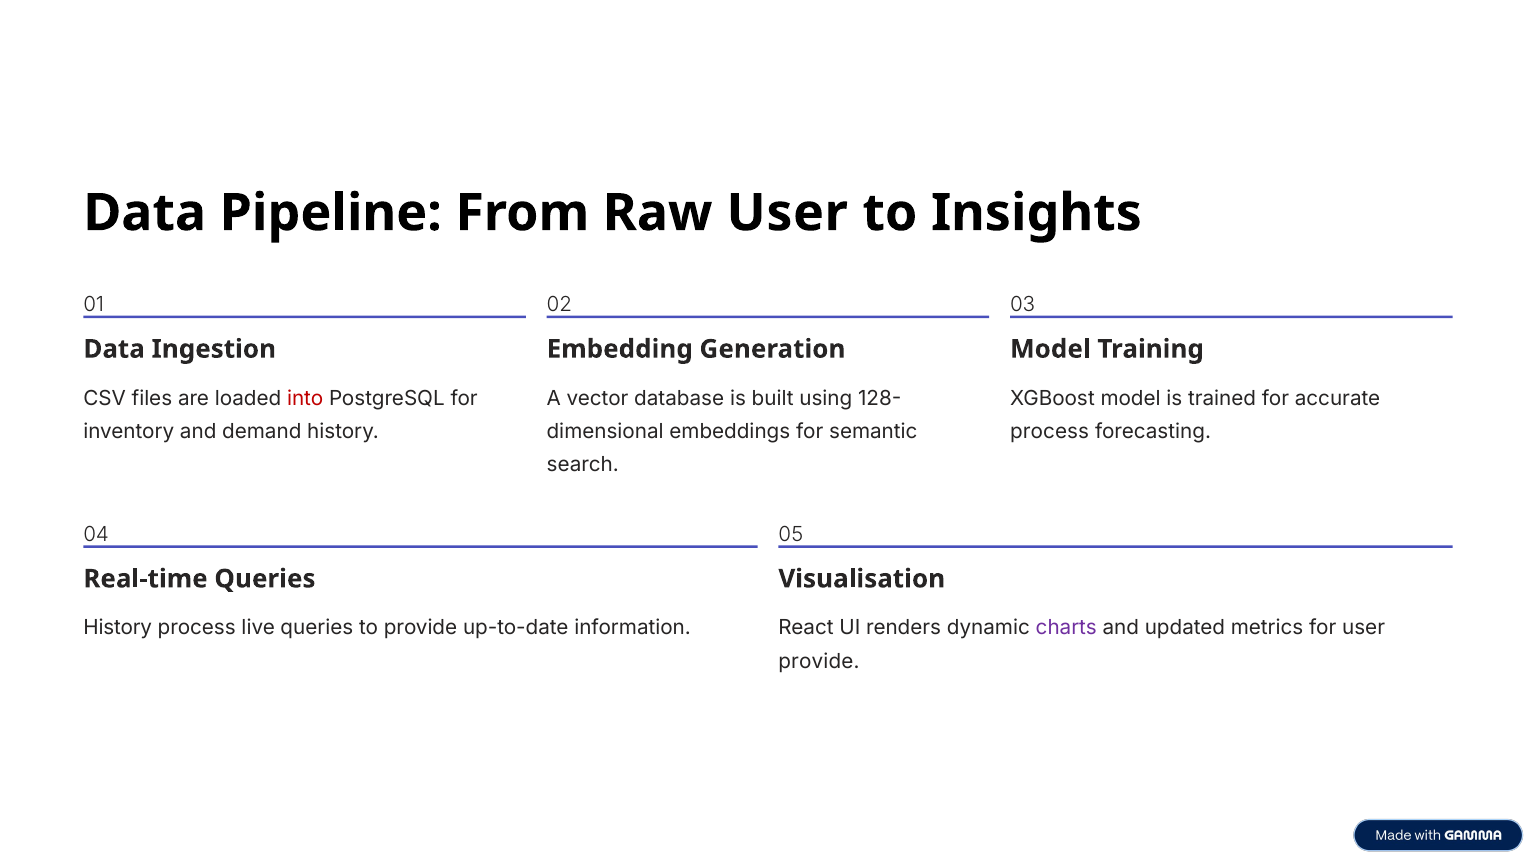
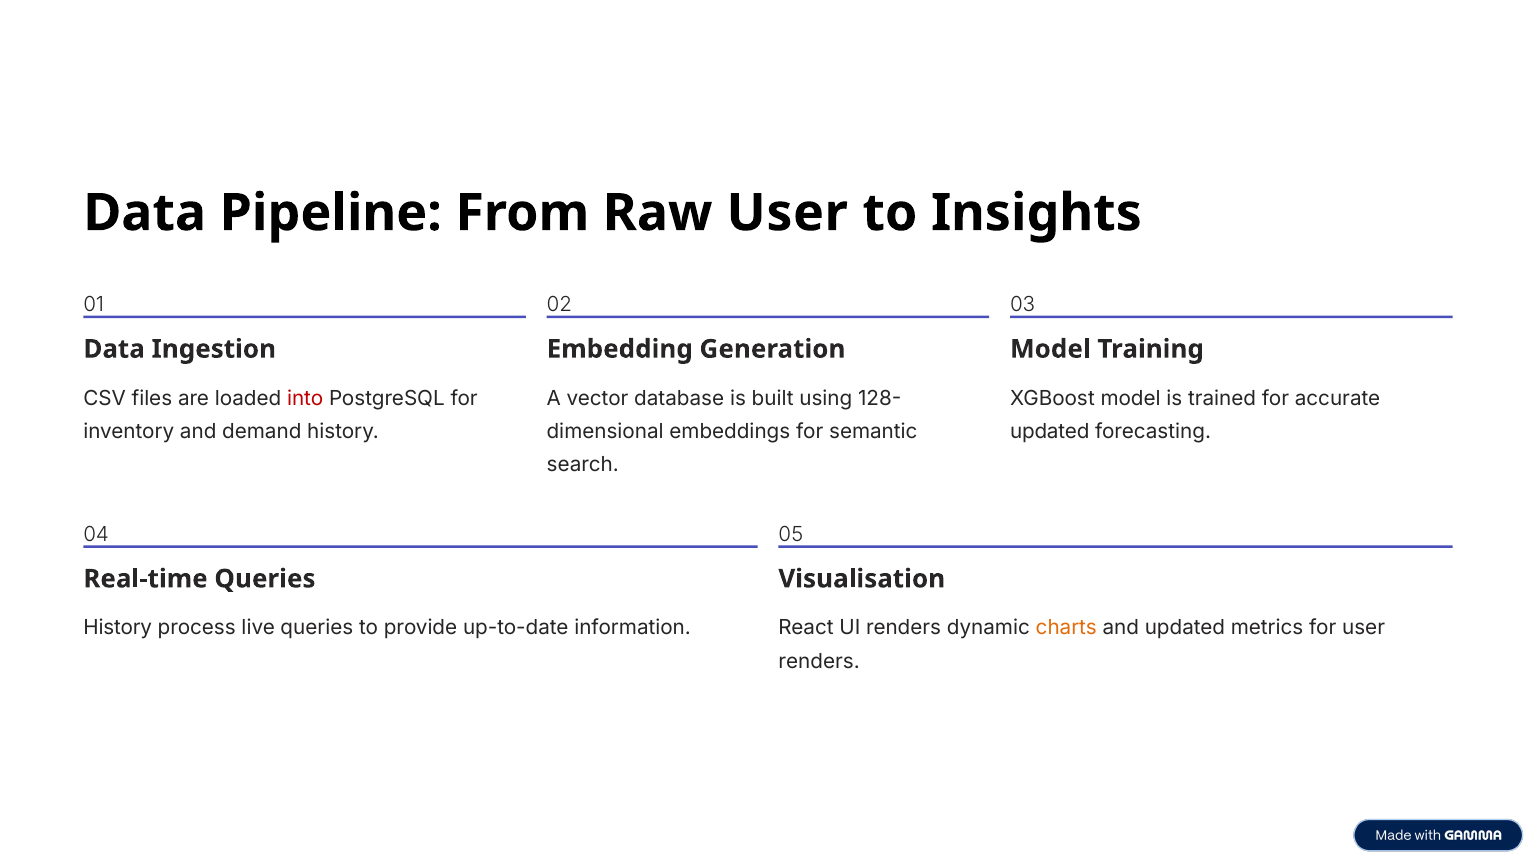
process at (1050, 432): process -> updated
charts colour: purple -> orange
provide at (819, 661): provide -> renders
